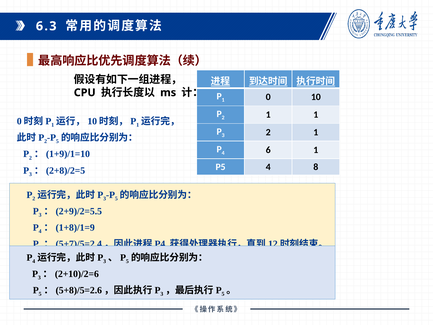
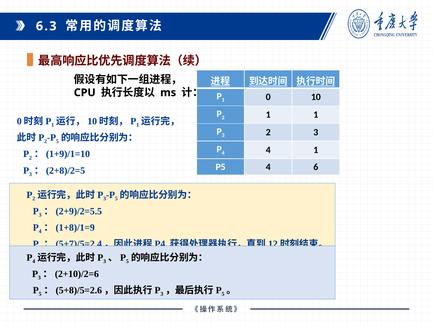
3 2 1: 1 -> 3
4 6: 6 -> 4
8: 8 -> 6
